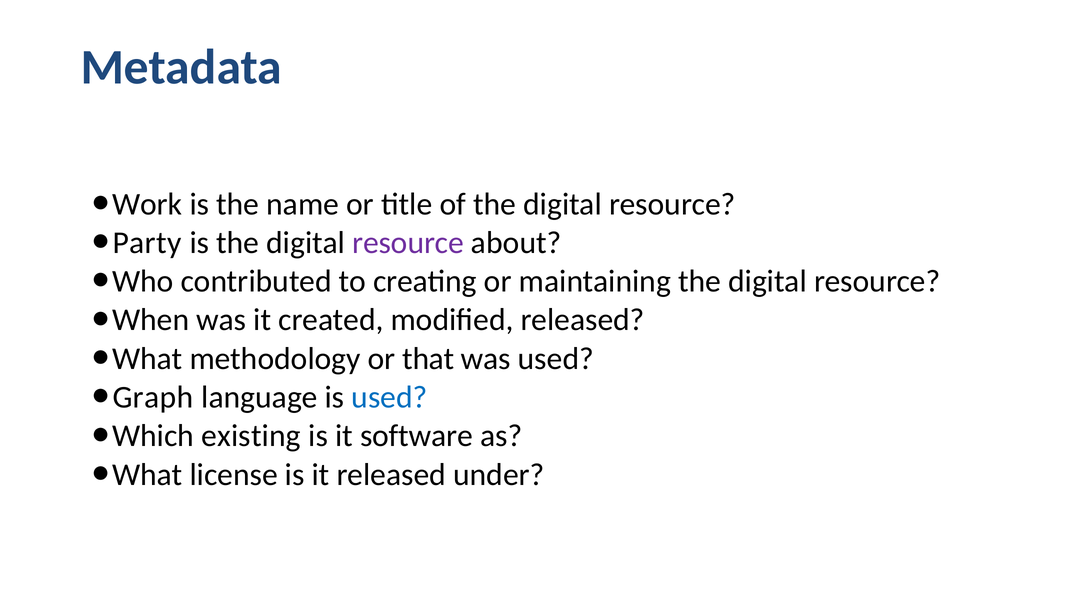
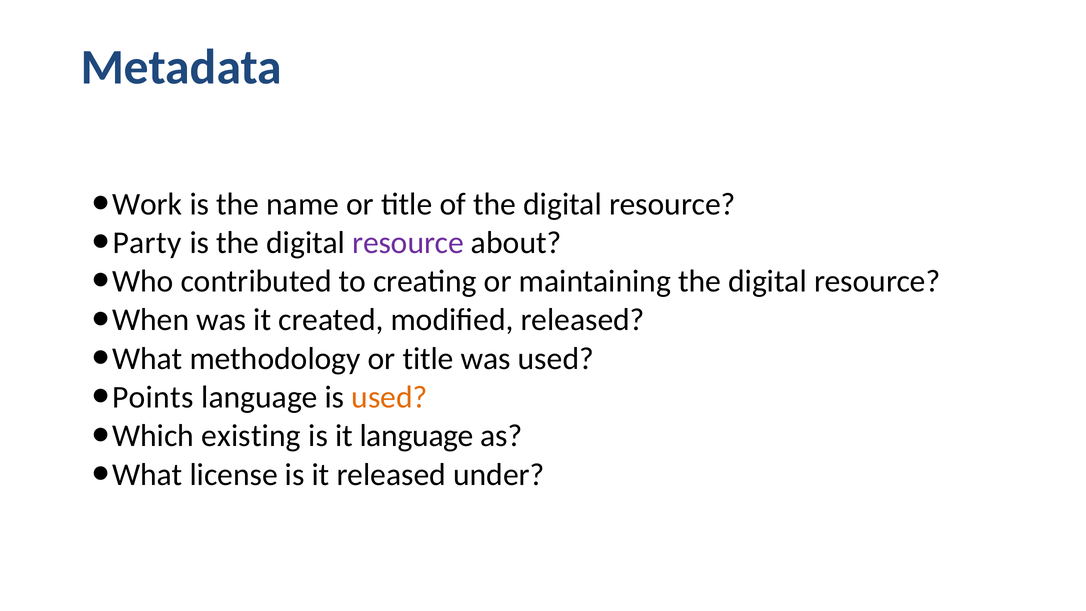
methodology or that: that -> title
Graph: Graph -> Points
used at (389, 397) colour: blue -> orange
it software: software -> language
